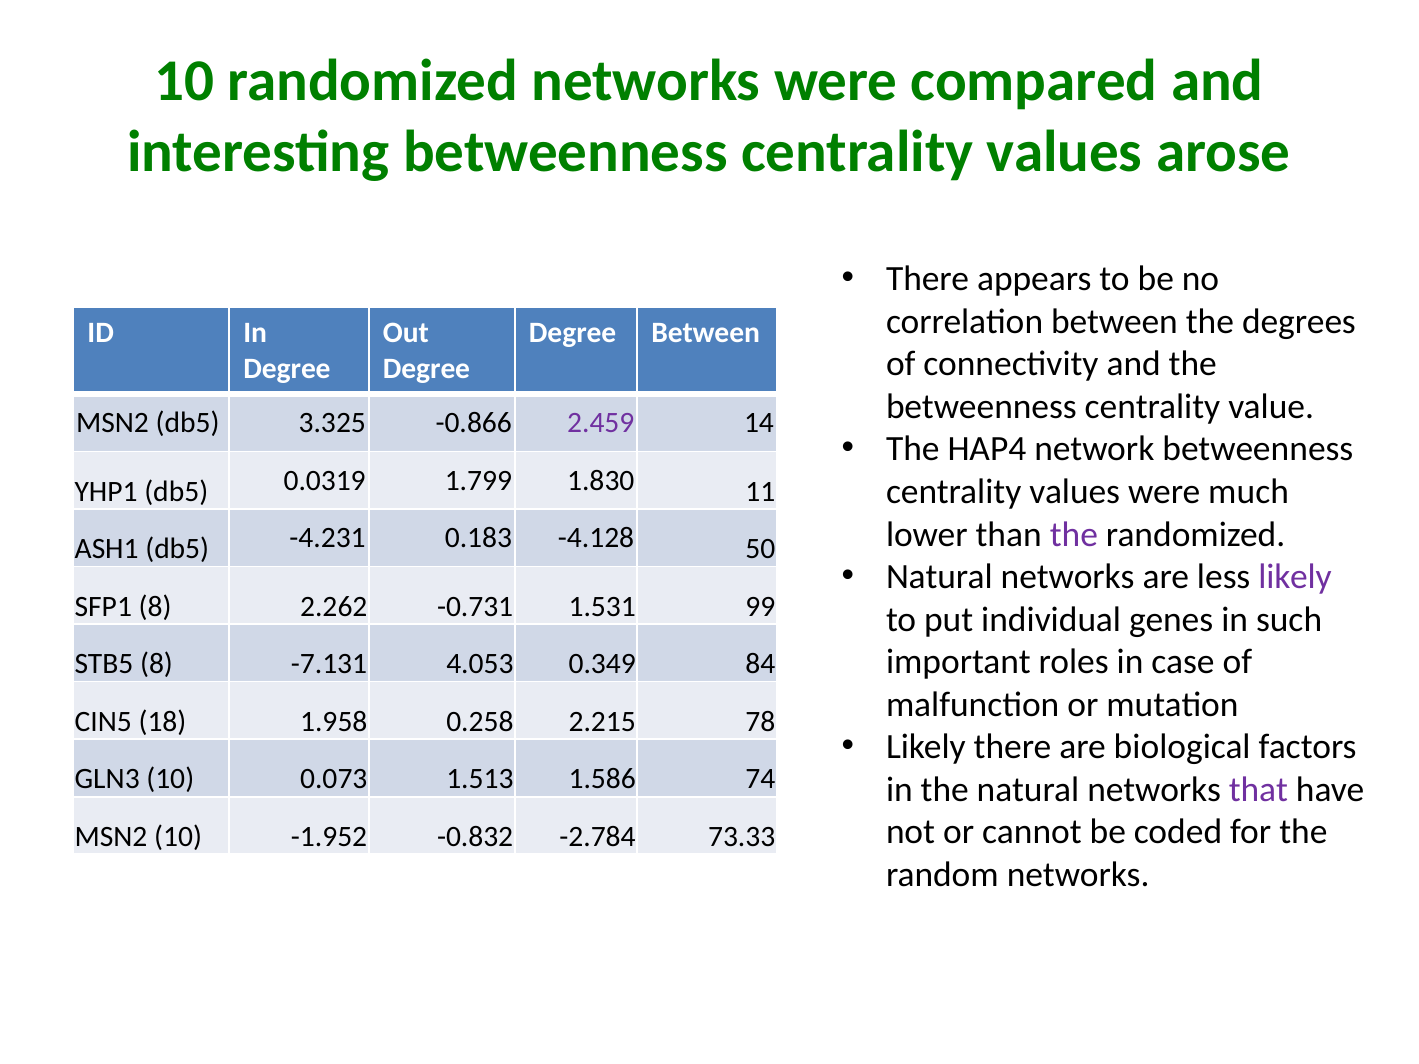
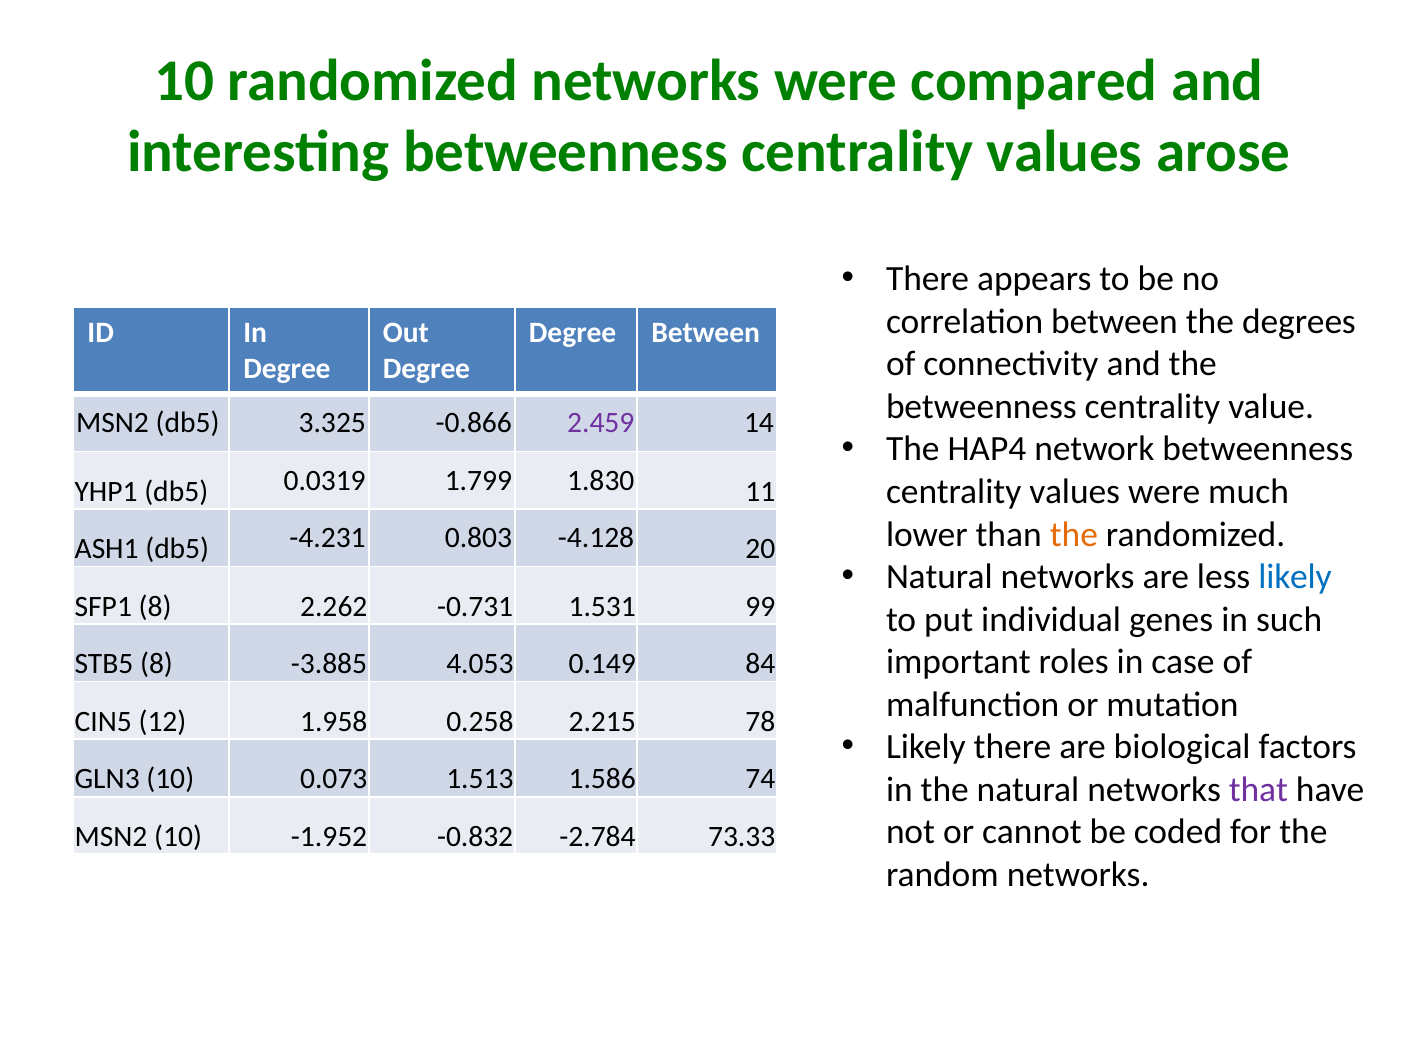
the at (1074, 534) colour: purple -> orange
0.183: 0.183 -> 0.803
50: 50 -> 20
likely at (1295, 577) colour: purple -> blue
-7.131: -7.131 -> -3.885
0.349: 0.349 -> 0.149
18: 18 -> 12
